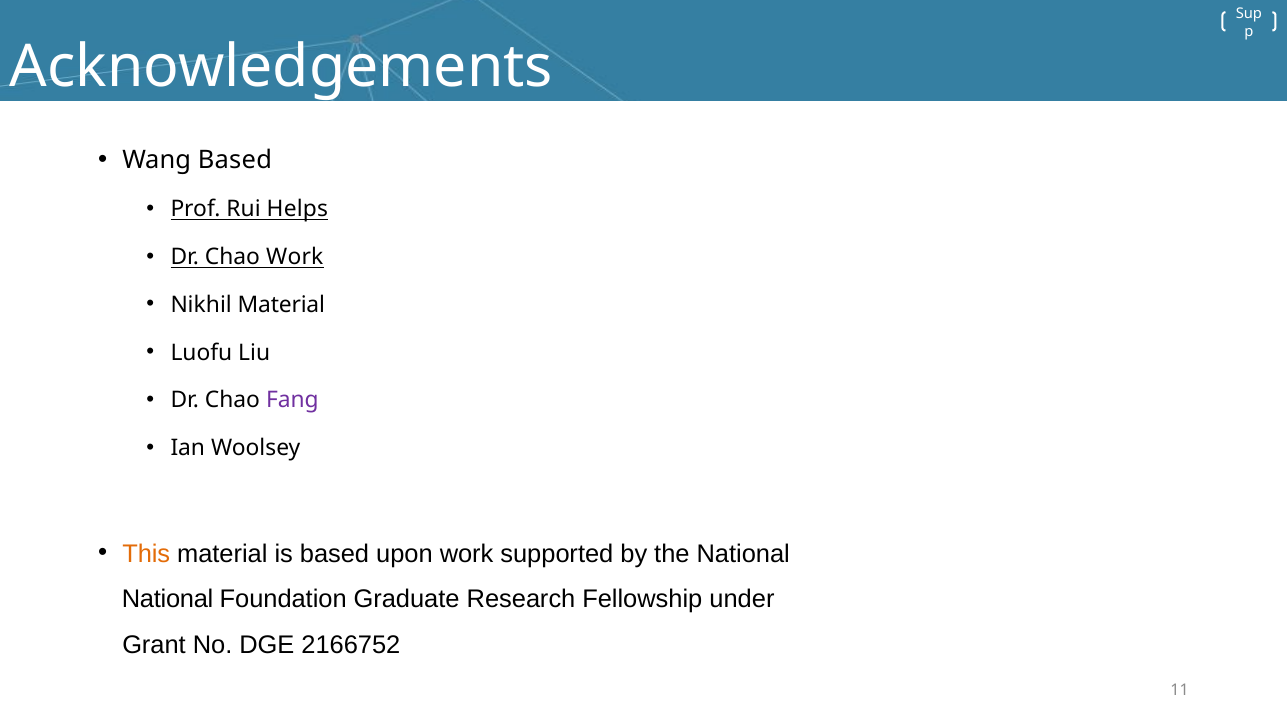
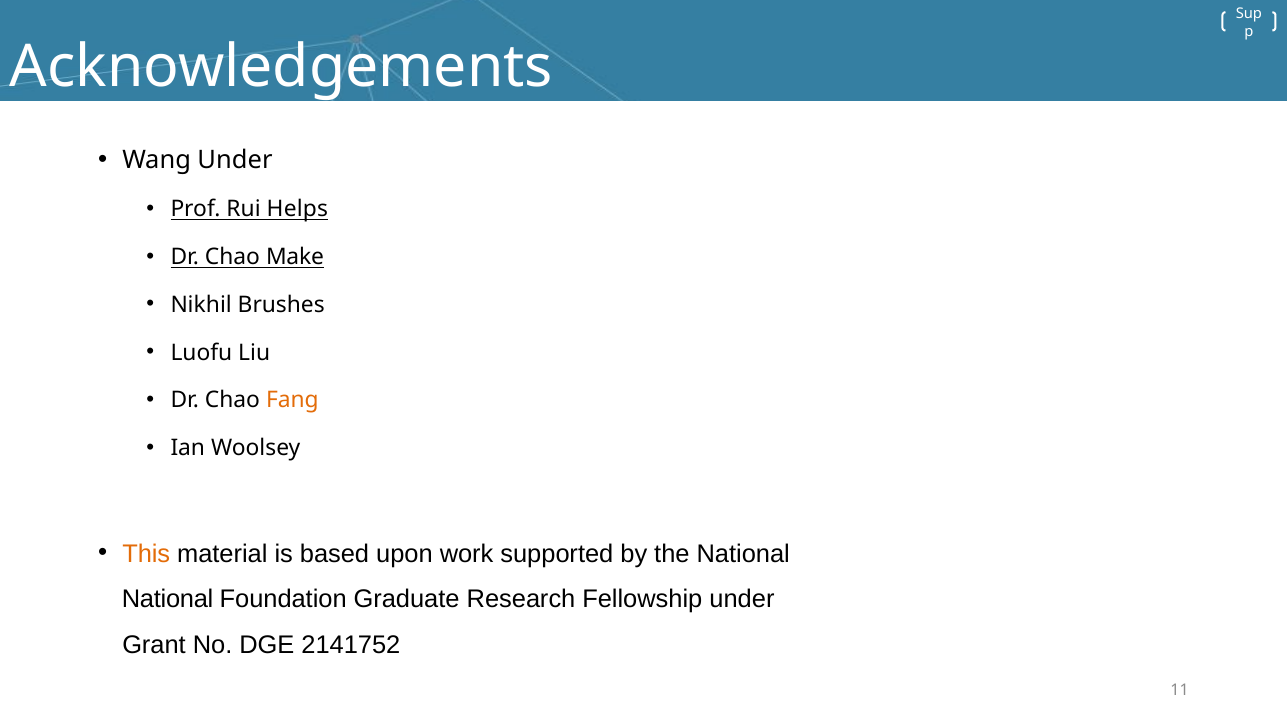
Wang Based: Based -> Under
Chao Work: Work -> Make
Nikhil Material: Material -> Brushes
Fang colour: purple -> orange
2166752: 2166752 -> 2141752
